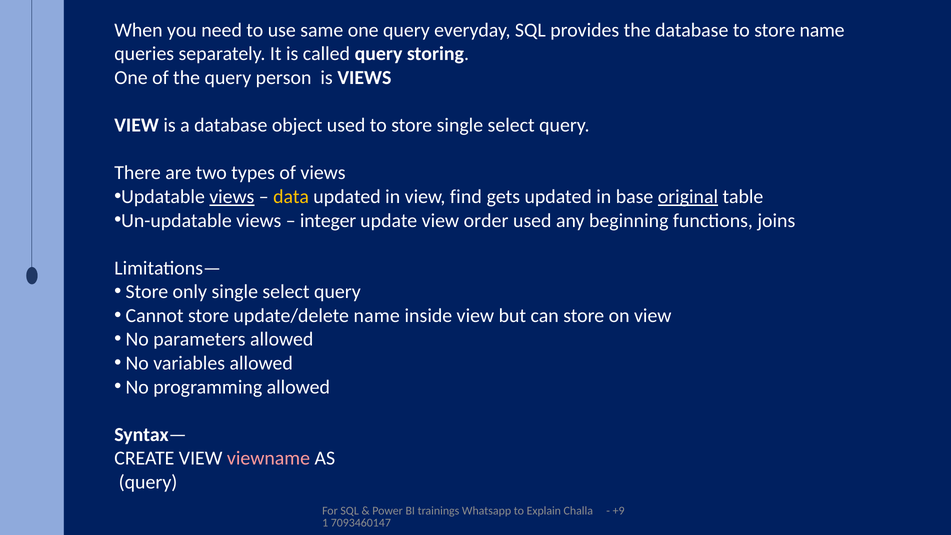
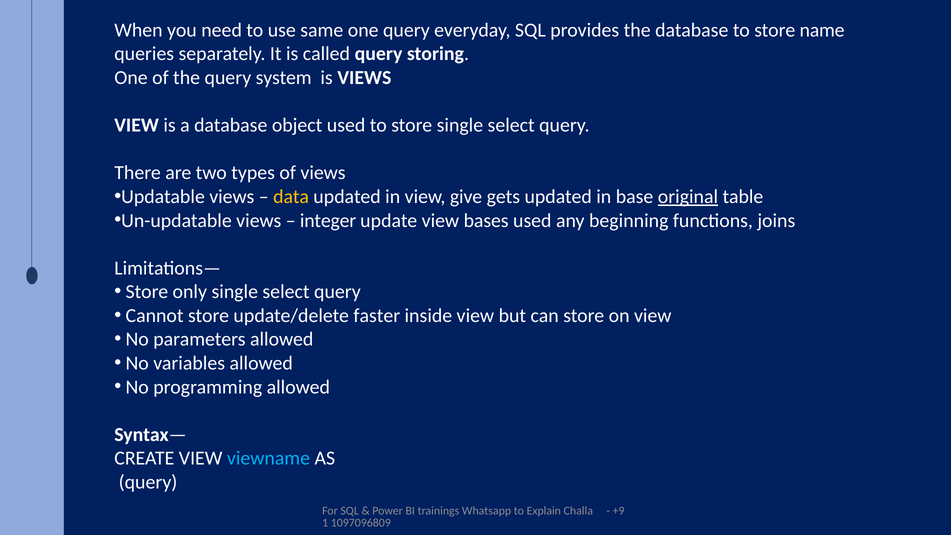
person: person -> system
views at (232, 197) underline: present -> none
find: find -> give
order: order -> bases
update/delete name: name -> faster
viewname colour: pink -> light blue
7093460147: 7093460147 -> 1097096809
